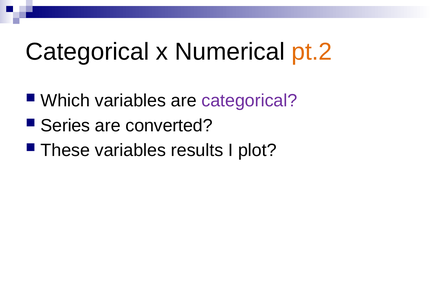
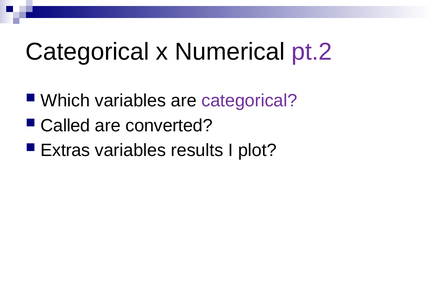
pt.2 colour: orange -> purple
Series: Series -> Called
These: These -> Extras
